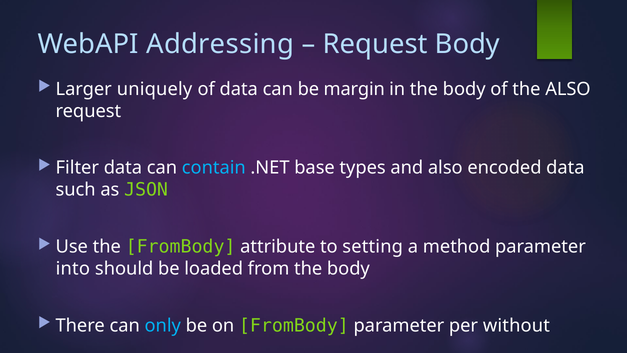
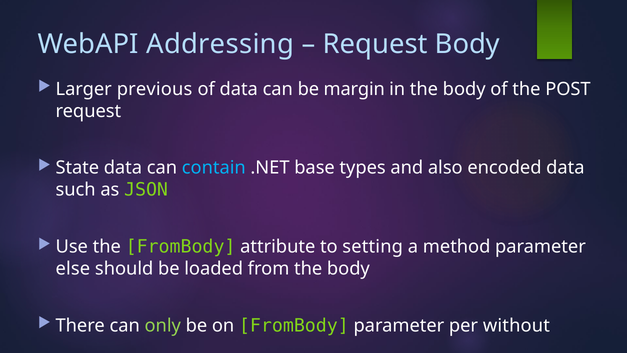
uniquely: uniquely -> previous
the ALSO: ALSO -> POST
Filter: Filter -> State
into: into -> else
only colour: light blue -> light green
